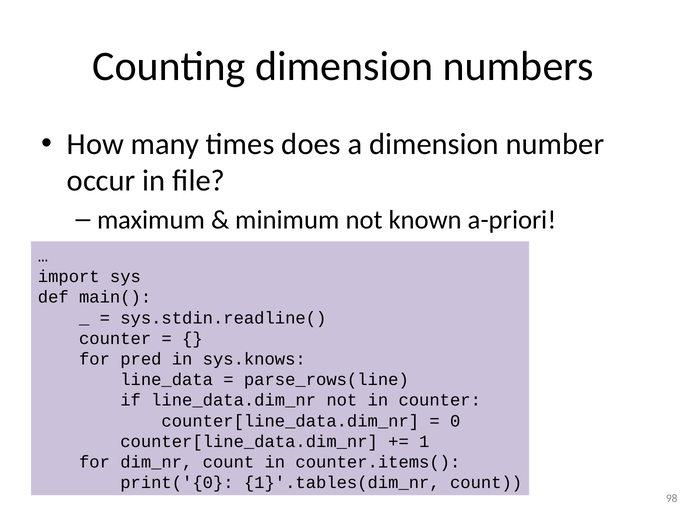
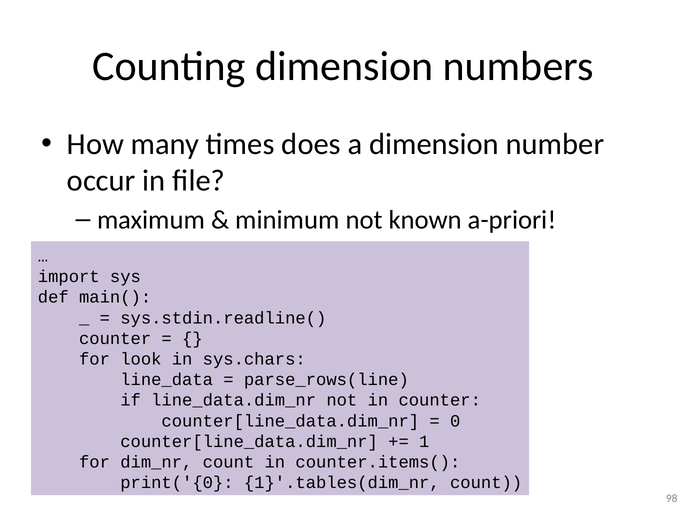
pred: pred -> look
sys.knows: sys.knows -> sys.chars
